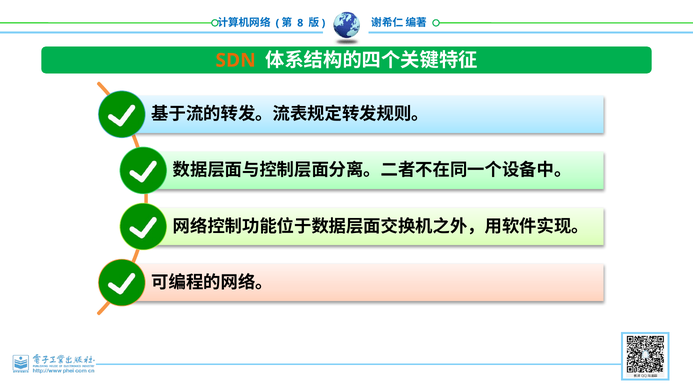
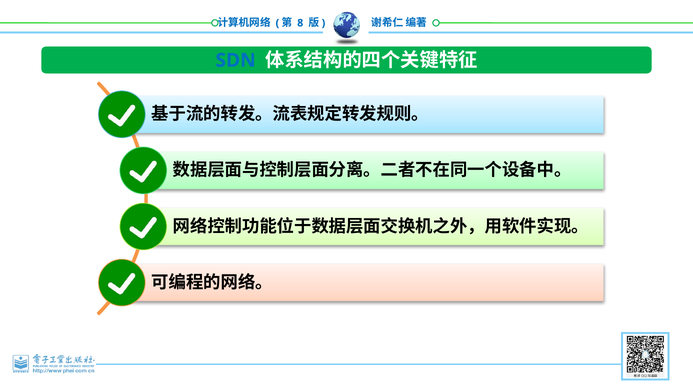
SDN colour: orange -> blue
